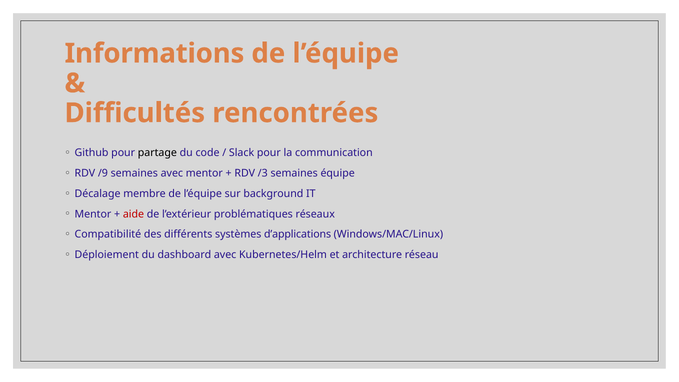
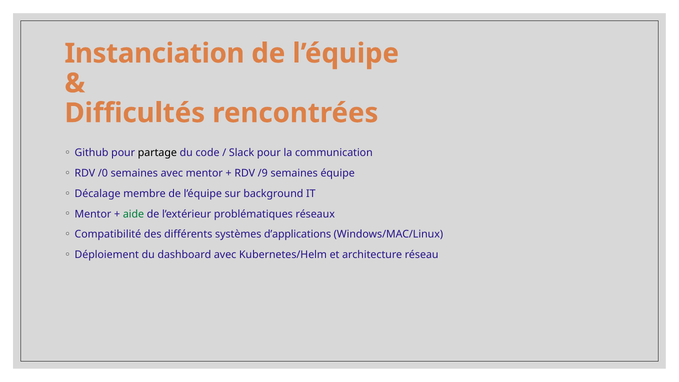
Informations: Informations -> Instanciation
/9: /9 -> /0
/3: /3 -> /9
aide colour: red -> green
